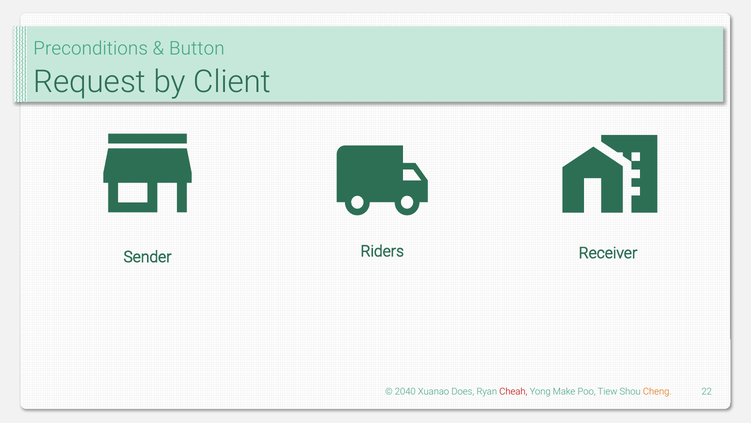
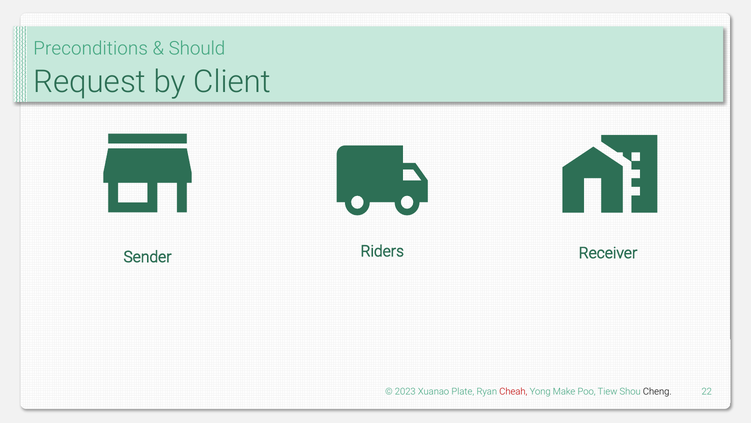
Button: Button -> Should
2040: 2040 -> 2023
Does: Does -> Plate
Cheng colour: orange -> black
